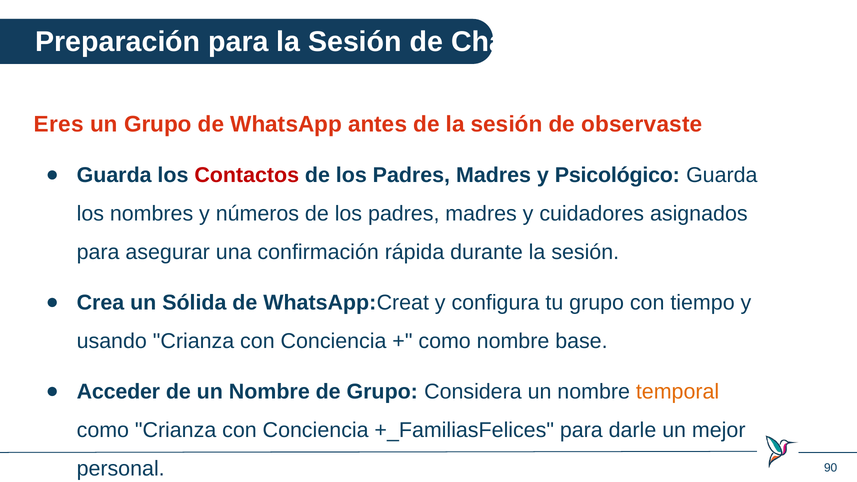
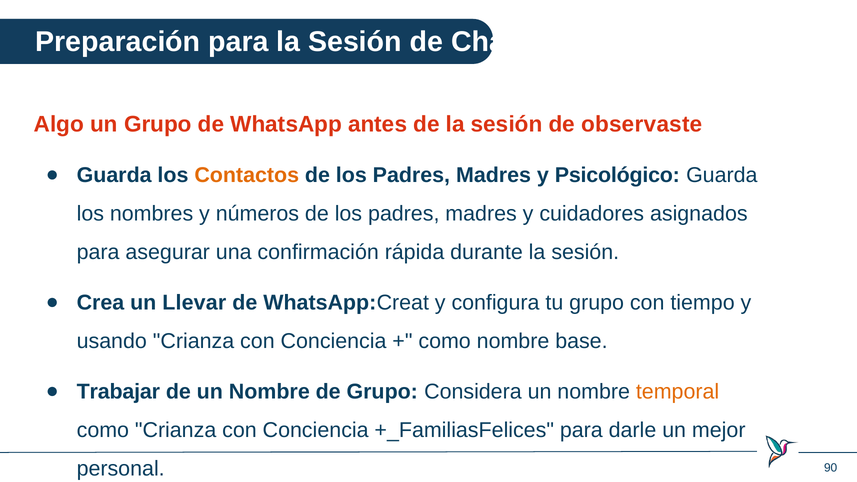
Eres: Eres -> Algo
Contactos colour: red -> orange
Sólida: Sólida -> Llevar
Acceder: Acceder -> Trabajar
